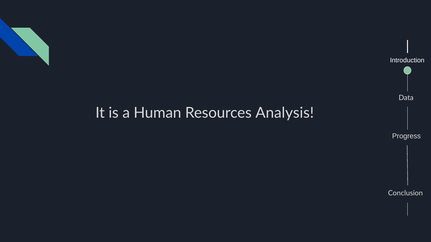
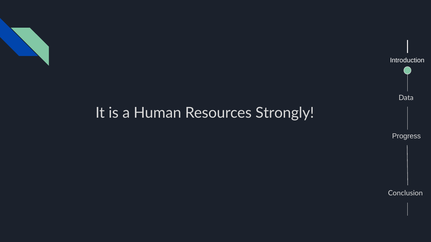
Analysis: Analysis -> Strongly
